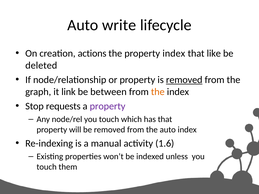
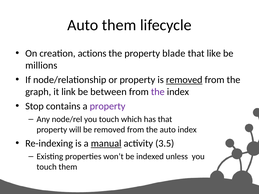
Auto write: write -> them
property index: index -> blade
deleted: deleted -> millions
the at (158, 92) colour: orange -> purple
requests: requests -> contains
manual underline: none -> present
1.6: 1.6 -> 3.5
